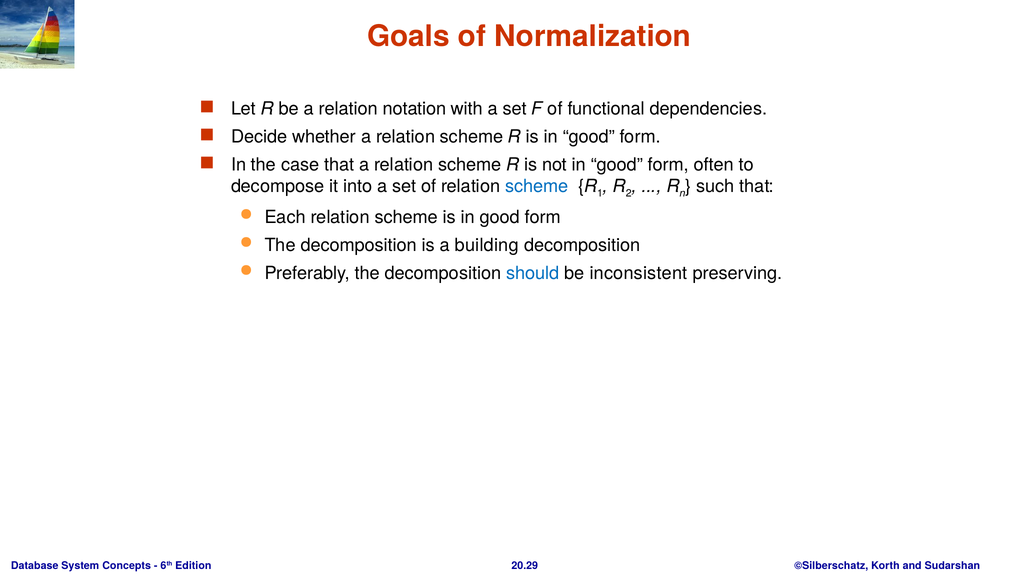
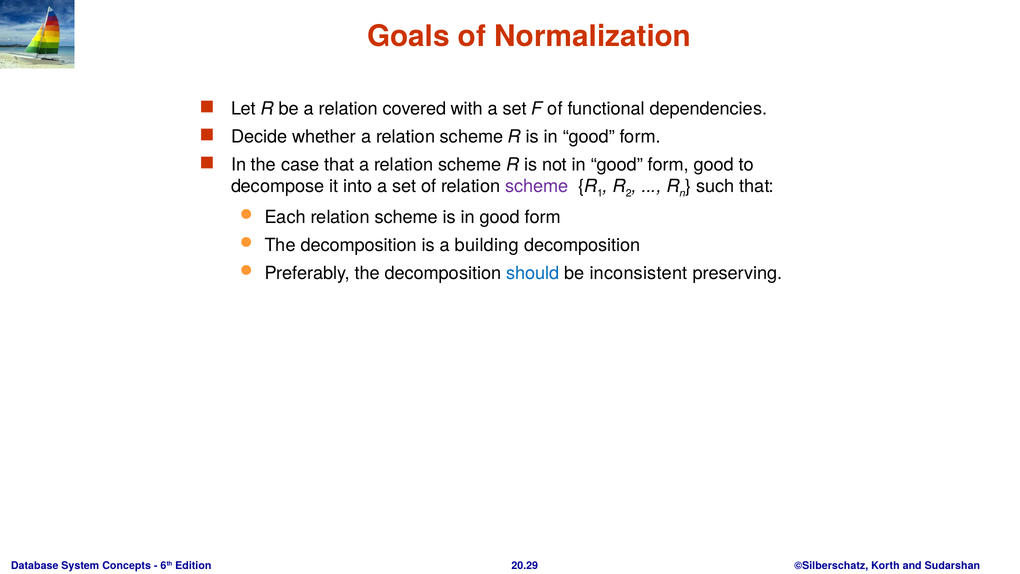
notation: notation -> covered
form often: often -> good
scheme at (537, 186) colour: blue -> purple
